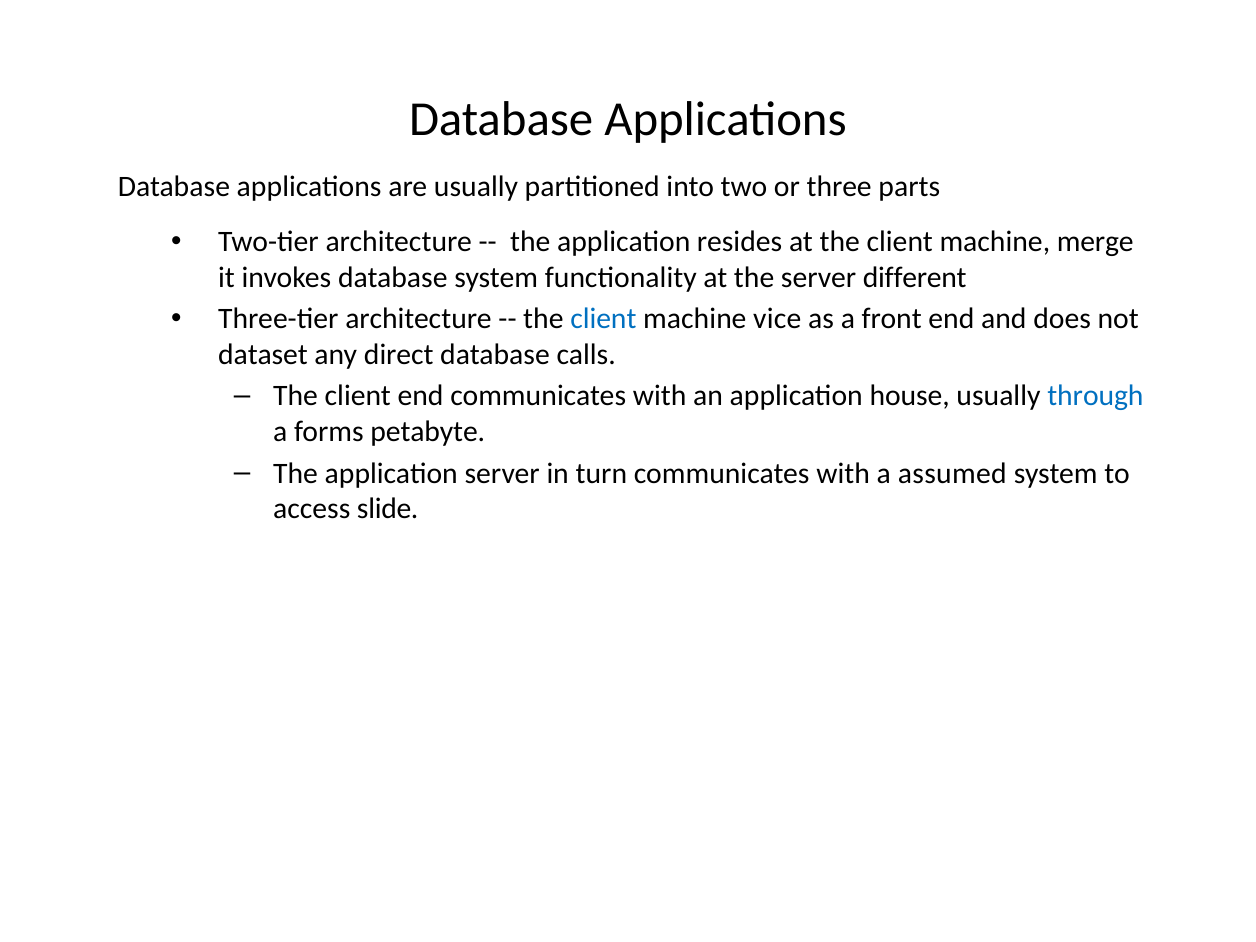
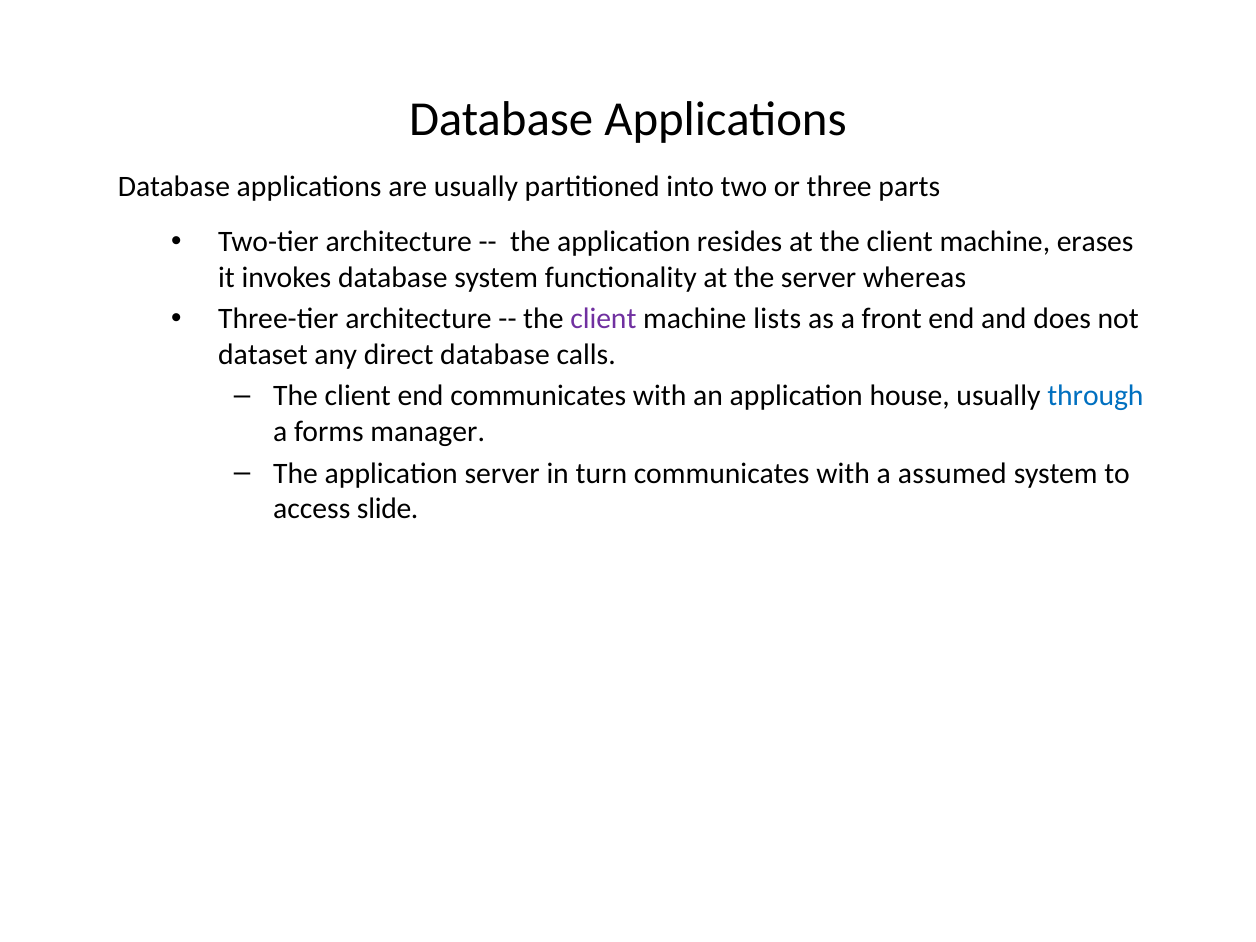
merge: merge -> erases
different: different -> whereas
client at (603, 319) colour: blue -> purple
vice: vice -> lists
petabyte: petabyte -> manager
